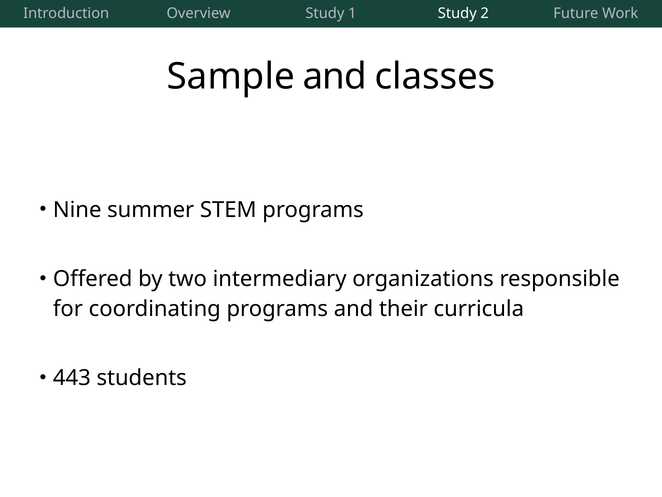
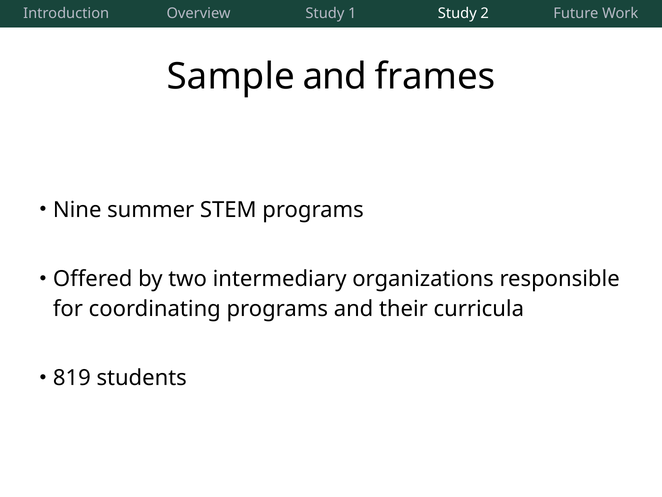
classes: classes -> frames
443: 443 -> 819
